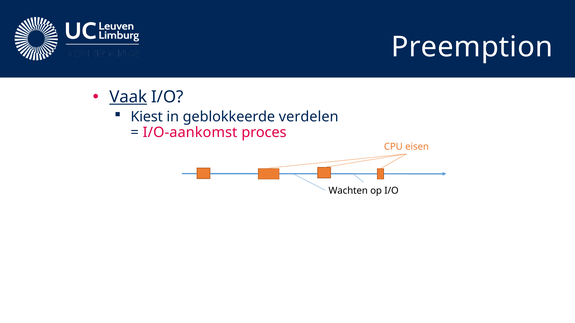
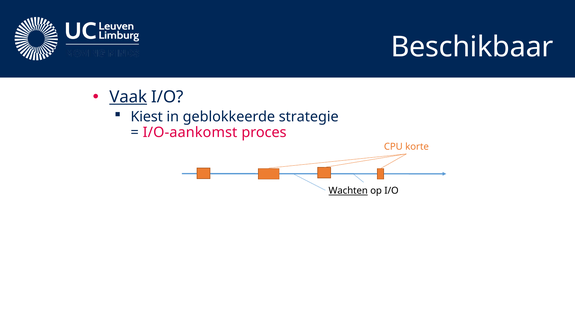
Preemption: Preemption -> Beschikbaar
verdelen: verdelen -> strategie
eisen: eisen -> korte
Wachten underline: none -> present
